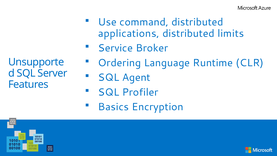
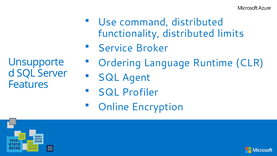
applications: applications -> functionality
Basics: Basics -> Online
